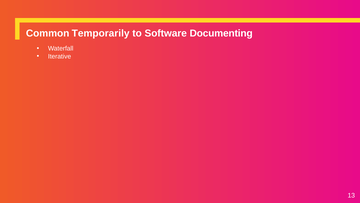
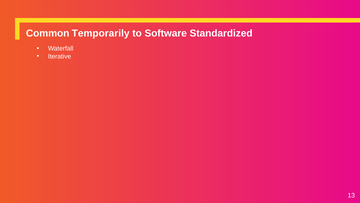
Documenting: Documenting -> Standardized
